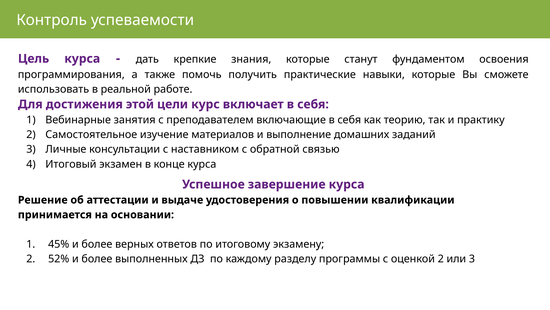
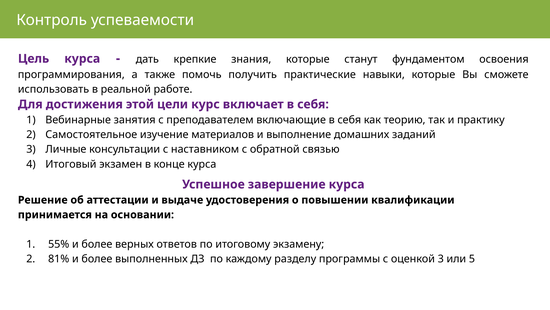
45%: 45% -> 55%
52%: 52% -> 81%
оценкой 2: 2 -> 3
или 3: 3 -> 5
